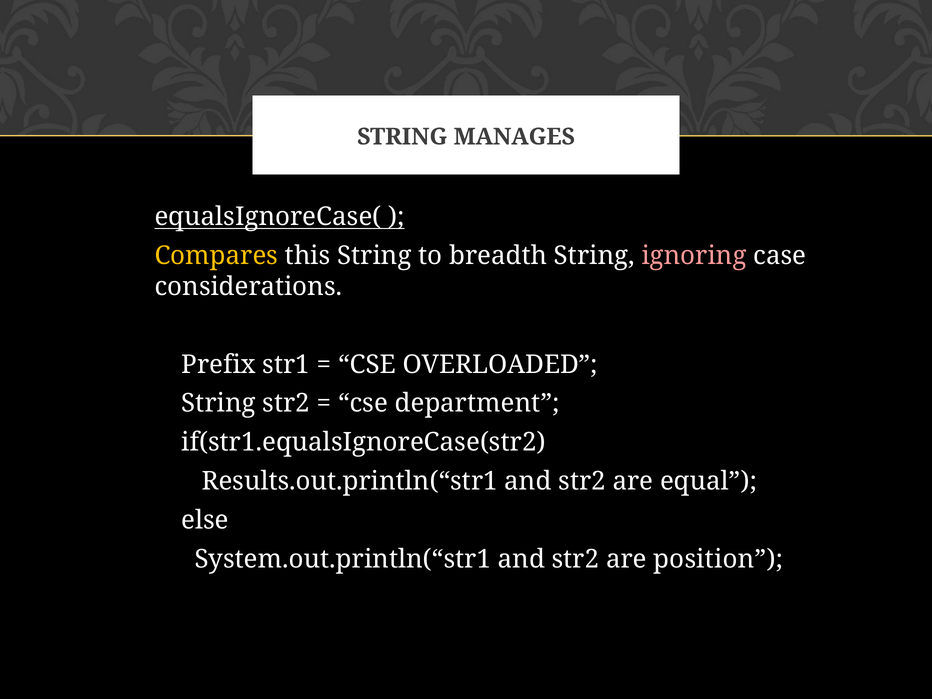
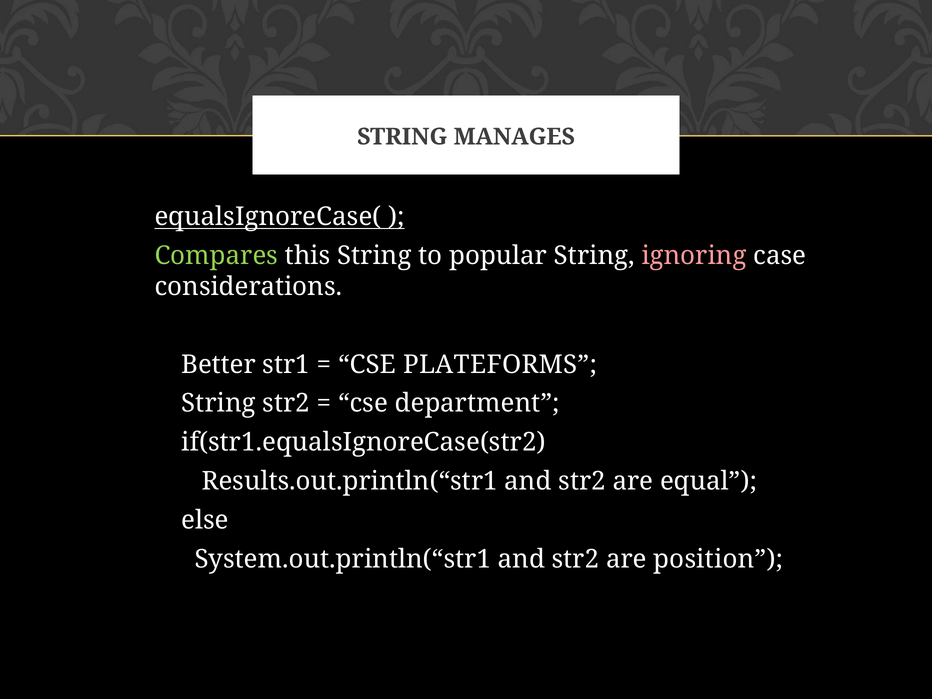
Compares colour: yellow -> light green
breadth: breadth -> popular
Prefix: Prefix -> Better
OVERLOADED: OVERLOADED -> PLATEFORMS
